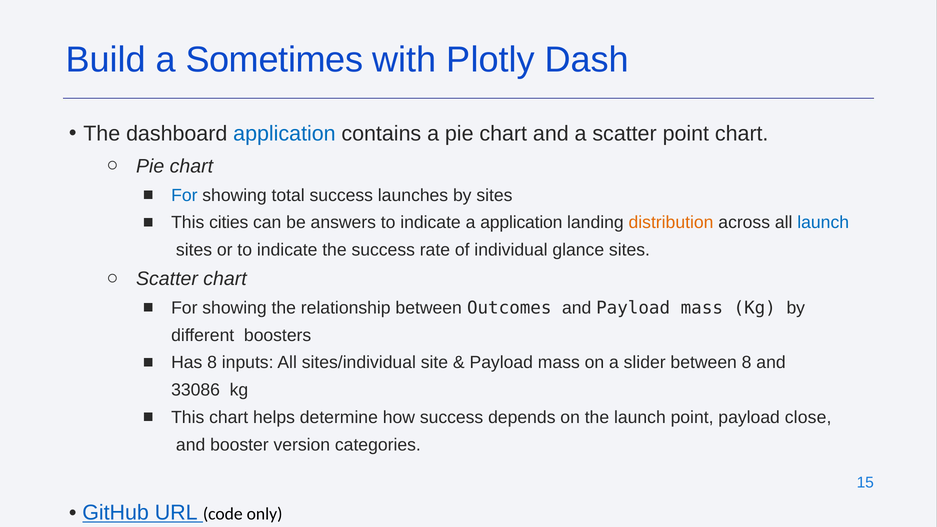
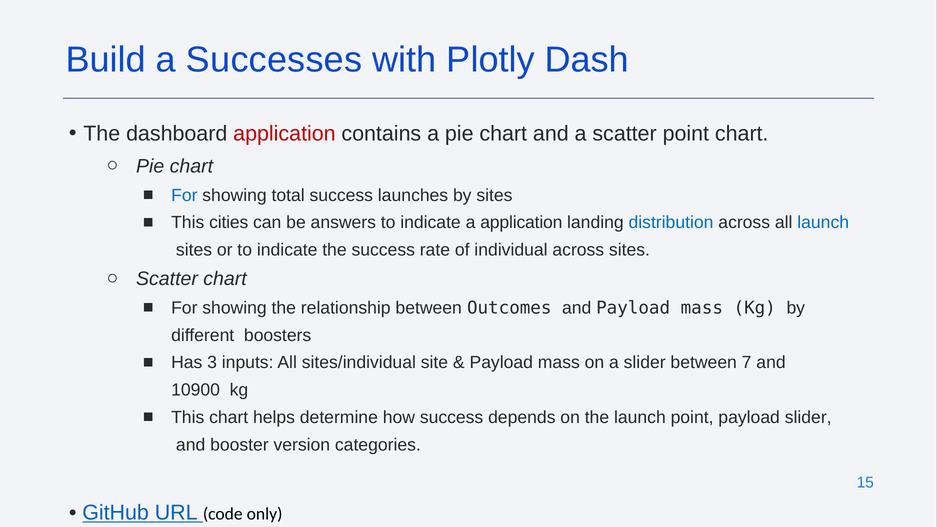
Sometimes: Sometimes -> Successes
application at (284, 134) colour: blue -> red
distribution colour: orange -> blue
individual glance: glance -> across
Has 8: 8 -> 3
between 8: 8 -> 7
33086: 33086 -> 10900
payload close: close -> slider
